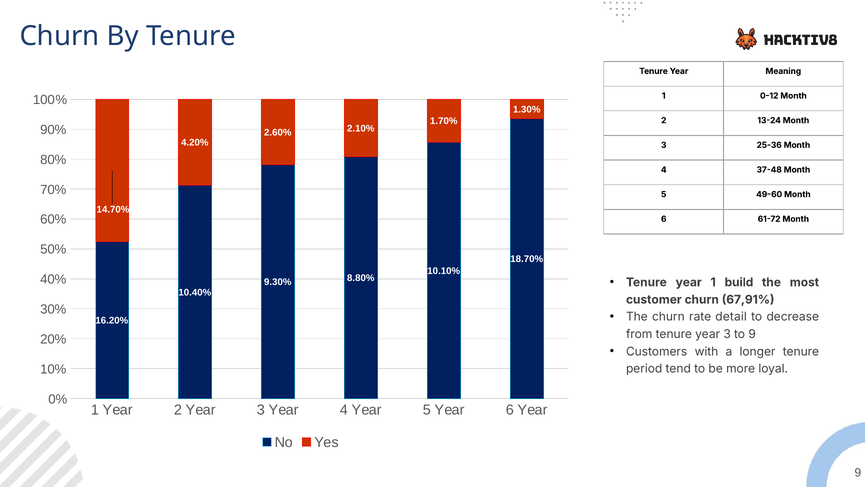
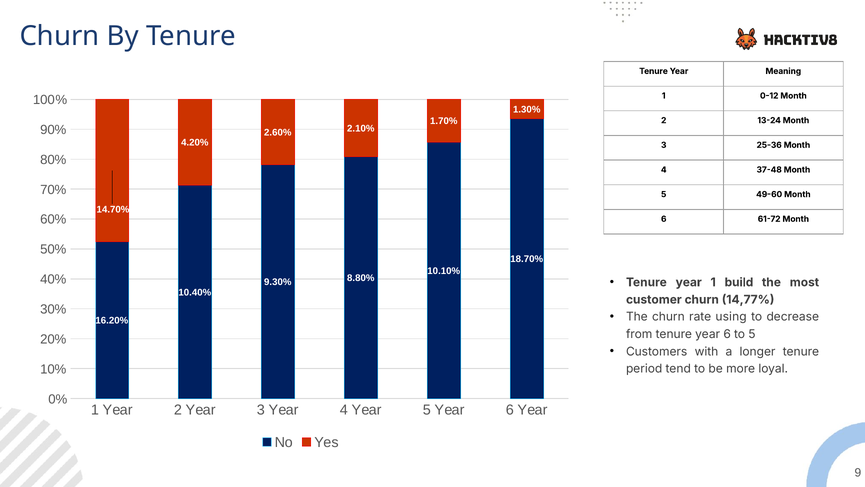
67,91%: 67,91% -> 14,77%
detail: detail -> using
tenure year 3: 3 -> 6
to 9: 9 -> 5
